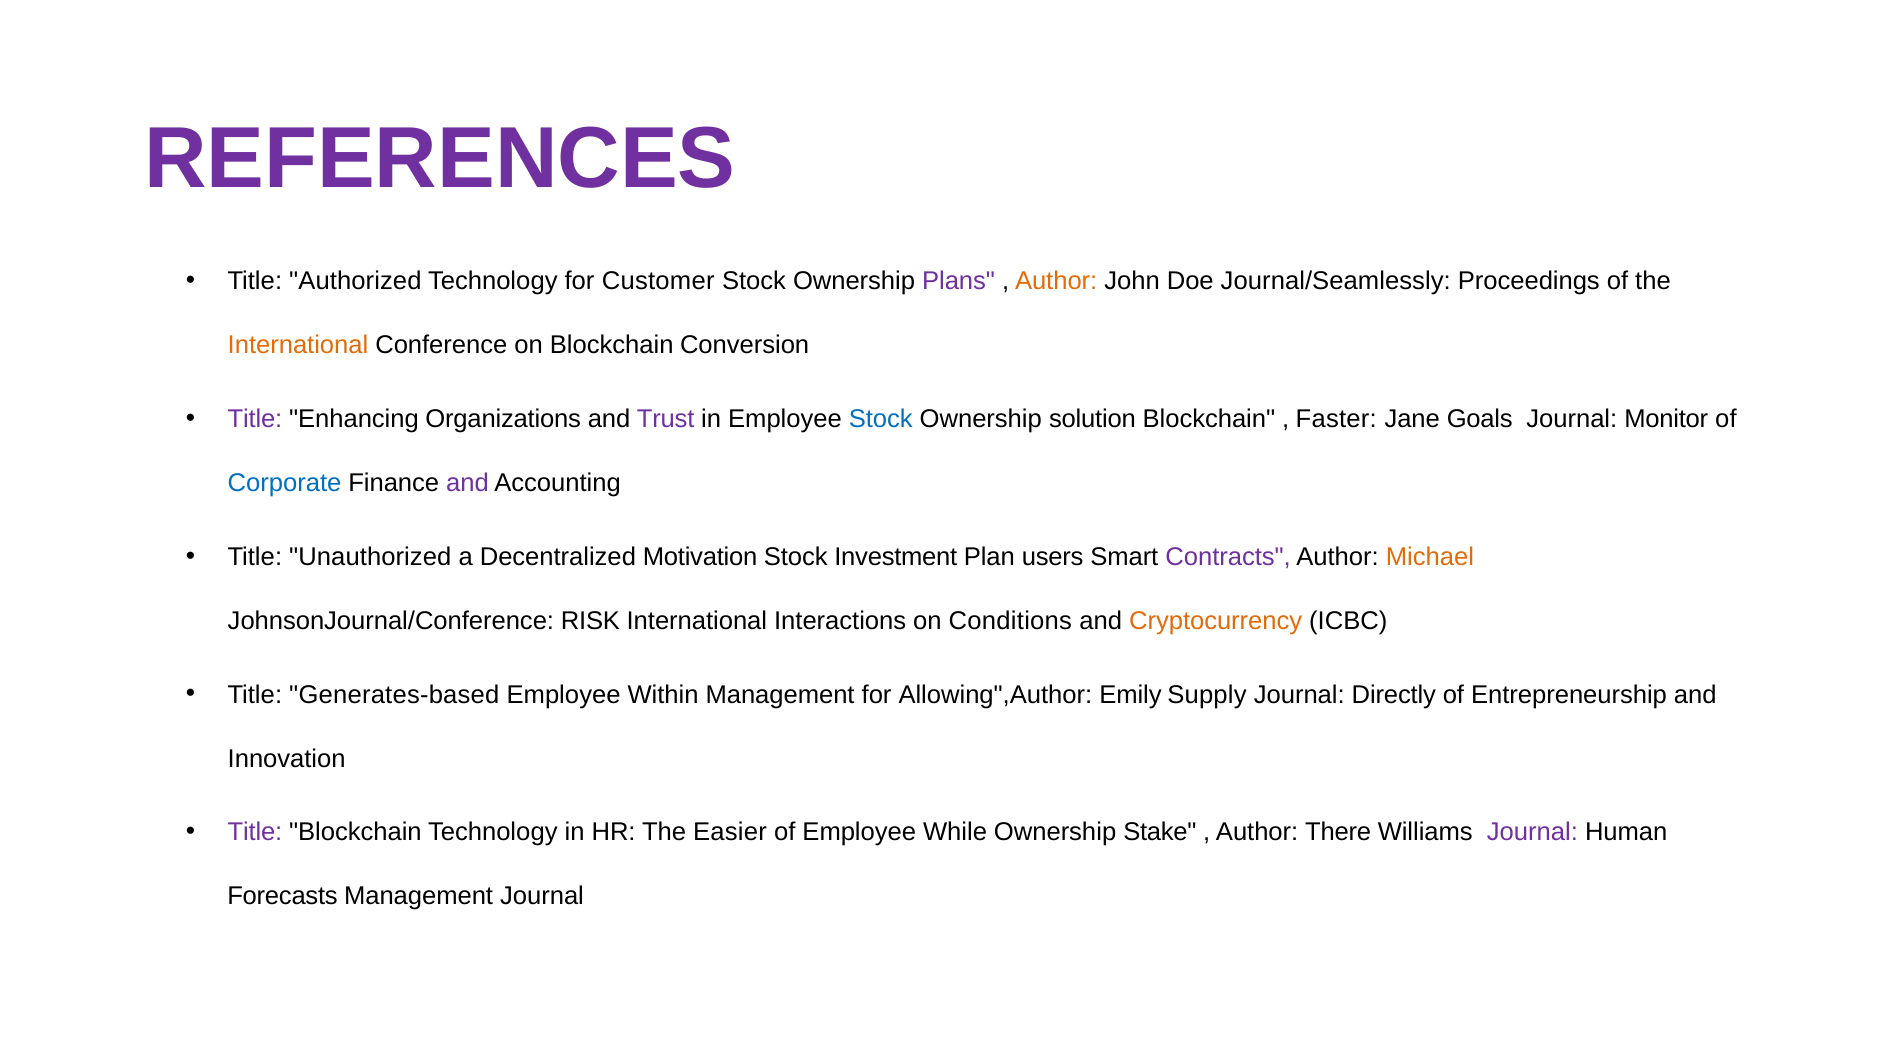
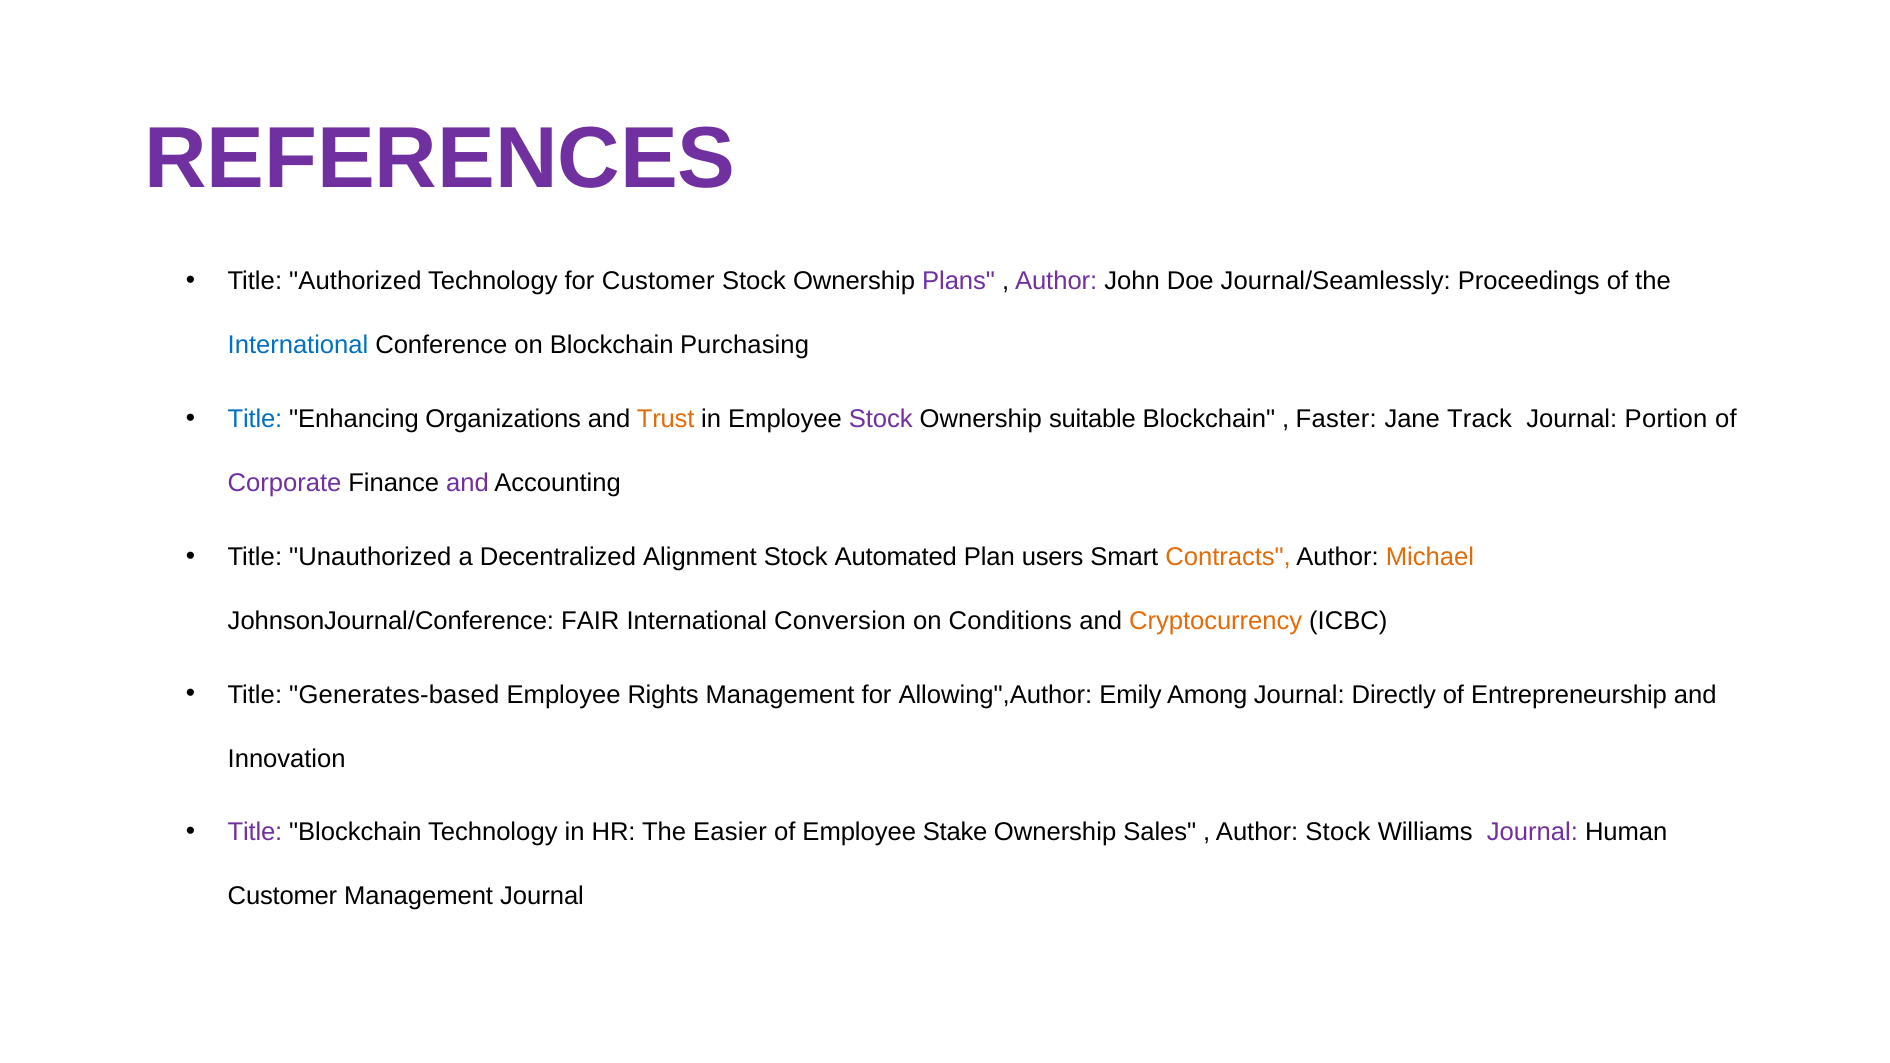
Author at (1056, 282) colour: orange -> purple
International at (298, 345) colour: orange -> blue
Conversion: Conversion -> Purchasing
Title at (255, 419) colour: purple -> blue
Trust colour: purple -> orange
Stock at (881, 419) colour: blue -> purple
solution: solution -> suitable
Goals: Goals -> Track
Monitor: Monitor -> Portion
Corporate colour: blue -> purple
Motivation: Motivation -> Alignment
Investment: Investment -> Automated
Contracts colour: purple -> orange
RISK: RISK -> FAIR
Interactions: Interactions -> Conversion
Within: Within -> Rights
Supply: Supply -> Among
While: While -> Stake
Stake: Stake -> Sales
Author There: There -> Stock
Forecasts at (283, 896): Forecasts -> Customer
